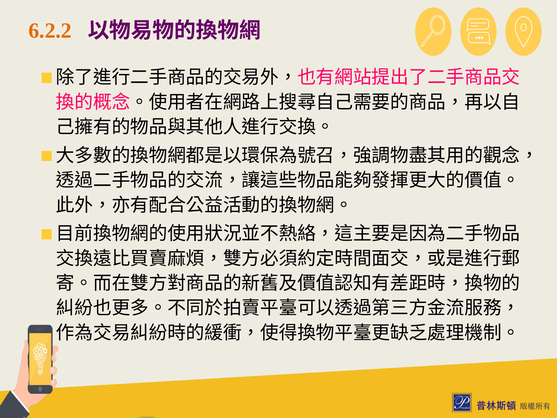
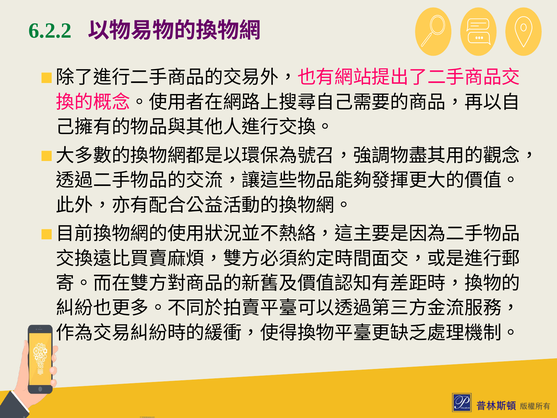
6.2.2 colour: orange -> green
